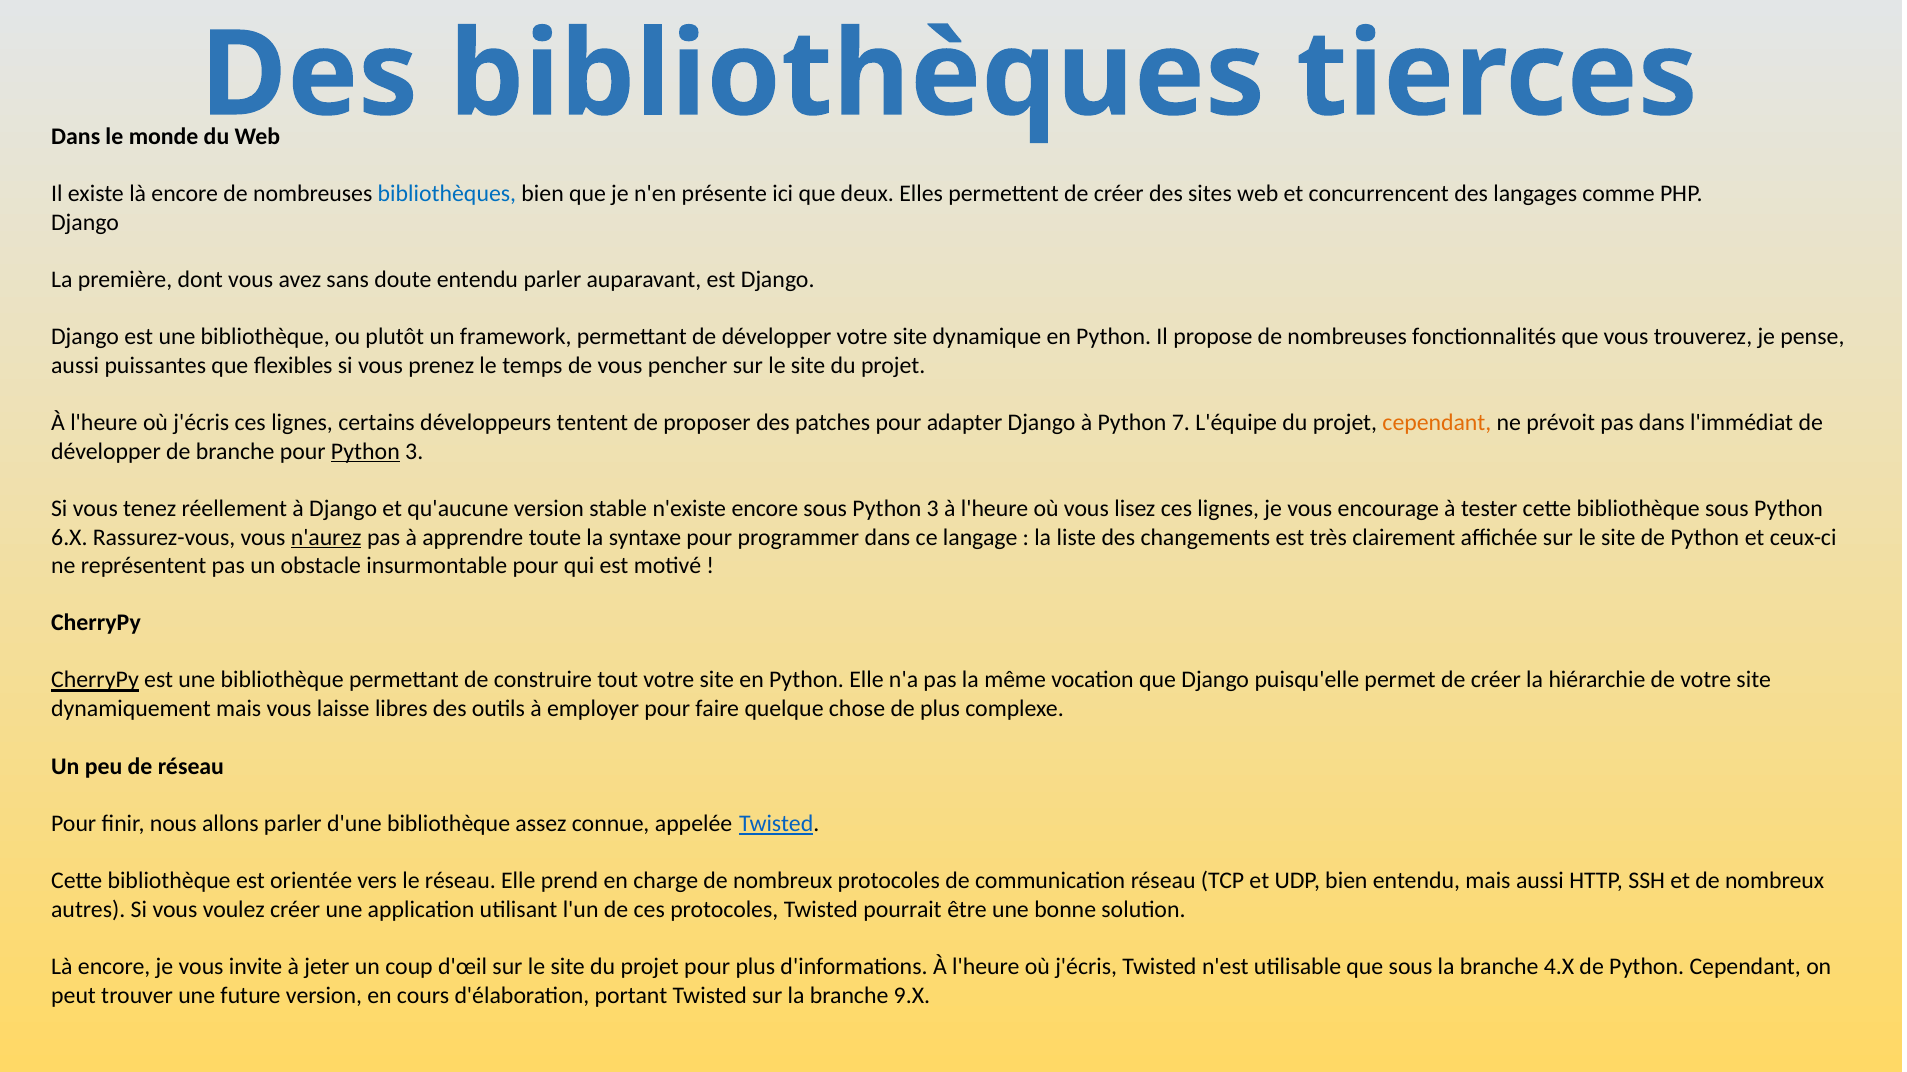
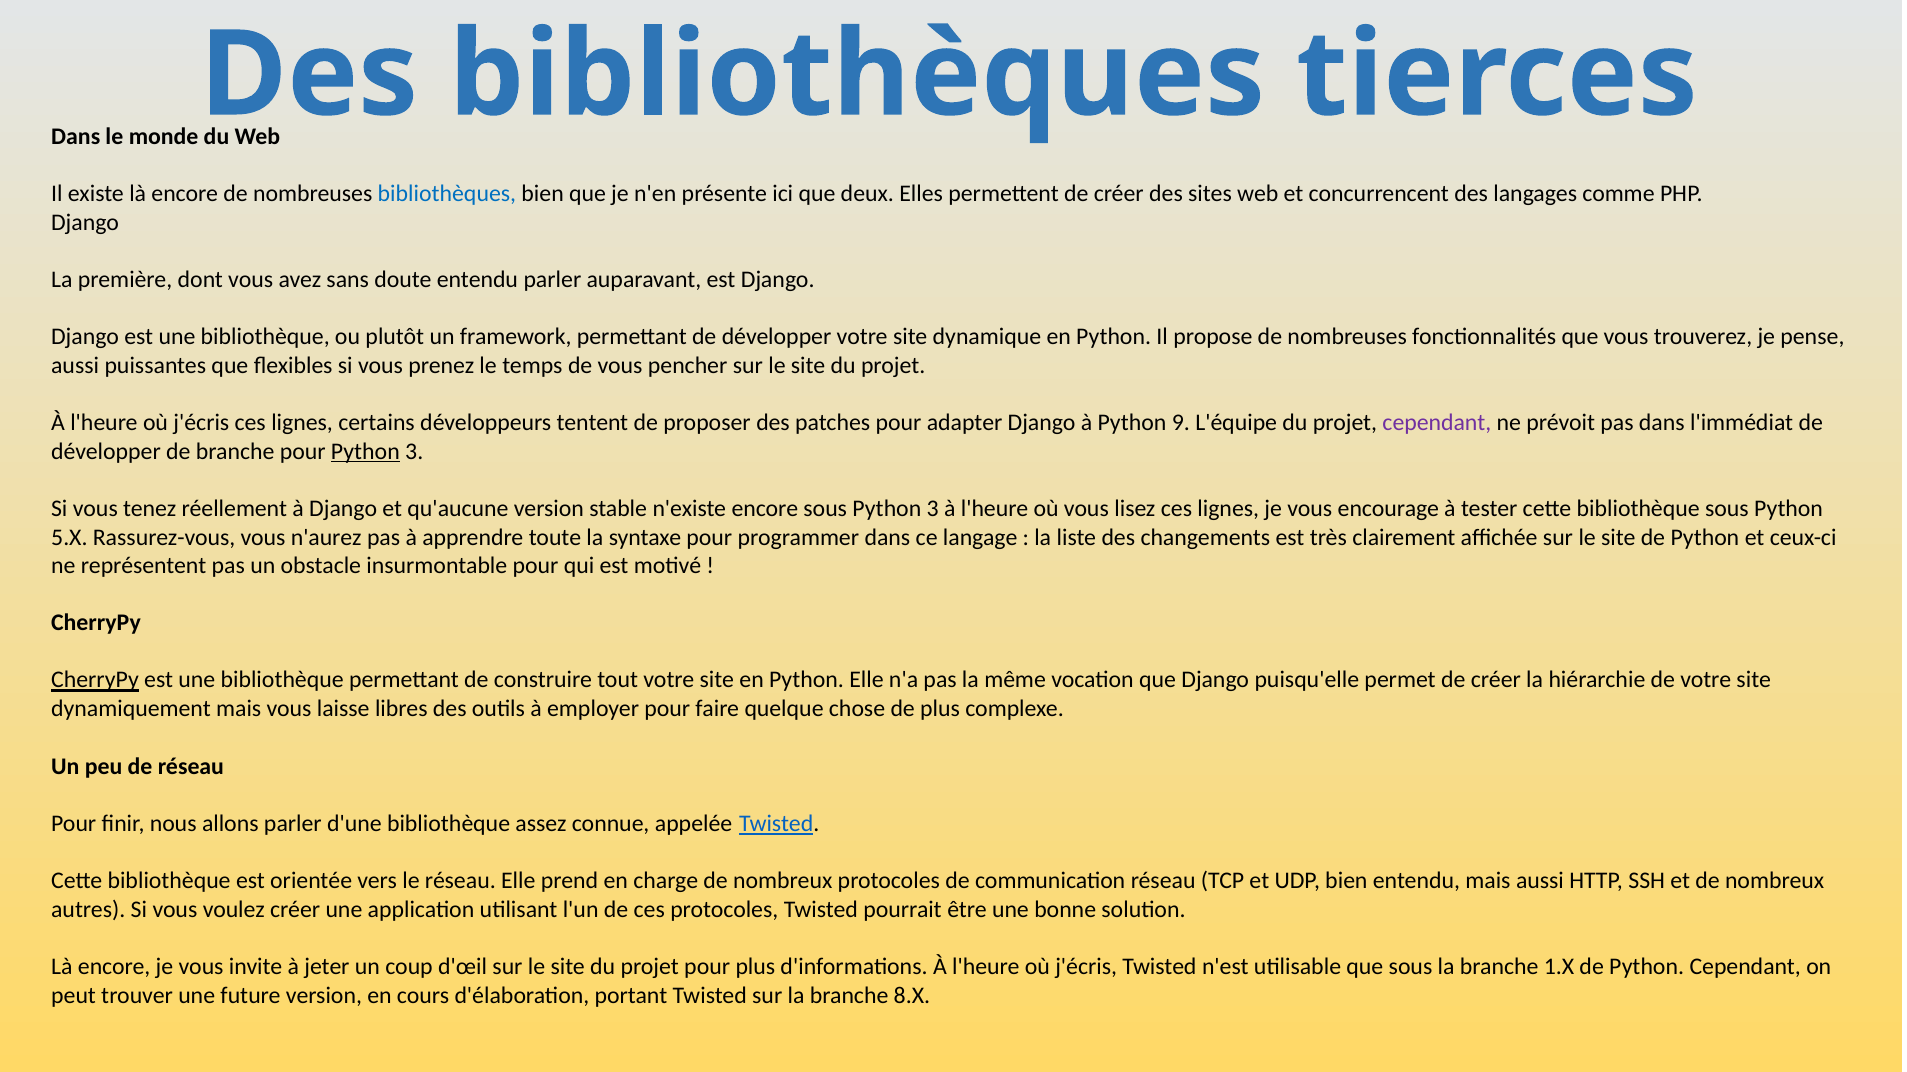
7: 7 -> 9
cependant at (1437, 423) colour: orange -> purple
6.X: 6.X -> 5.X
n'aurez underline: present -> none
4.X: 4.X -> 1.X
9.X: 9.X -> 8.X
